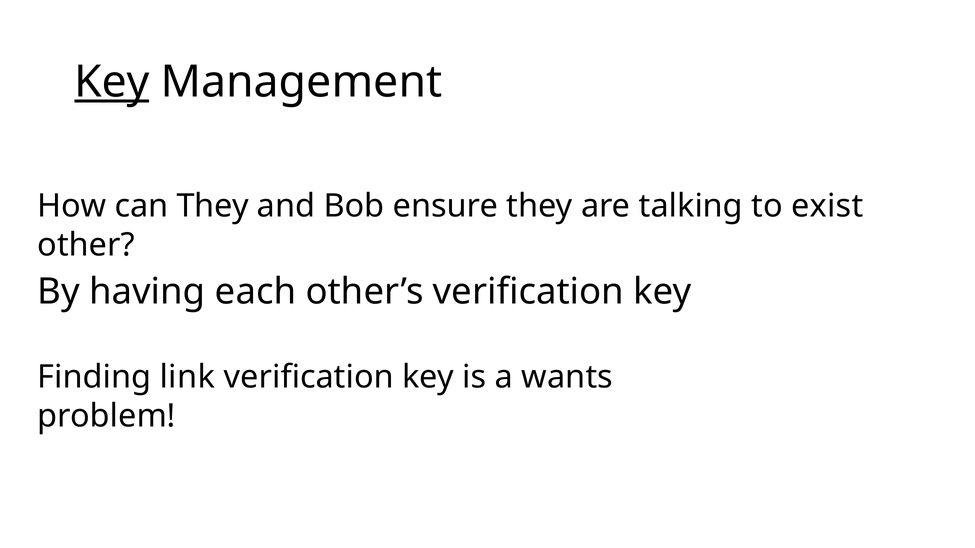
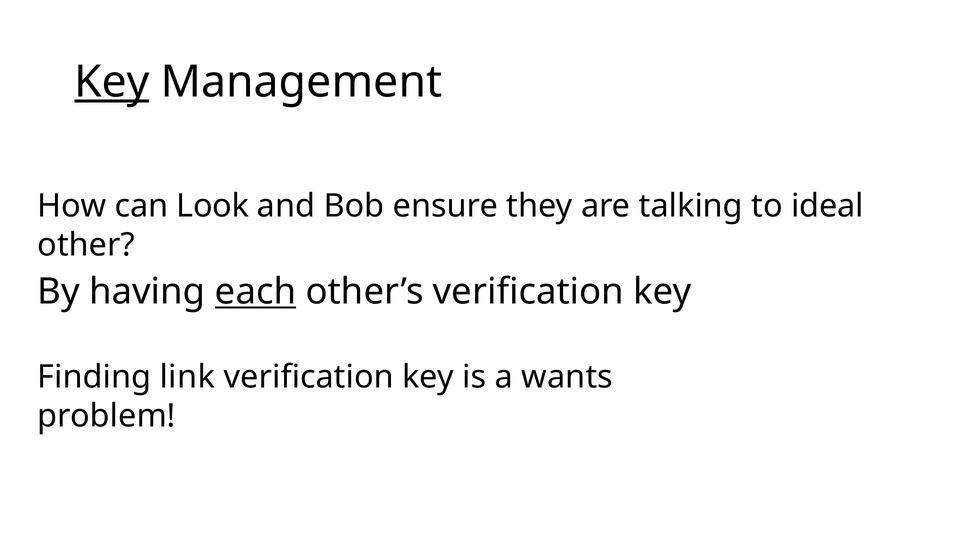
can They: They -> Look
exist: exist -> ideal
each underline: none -> present
